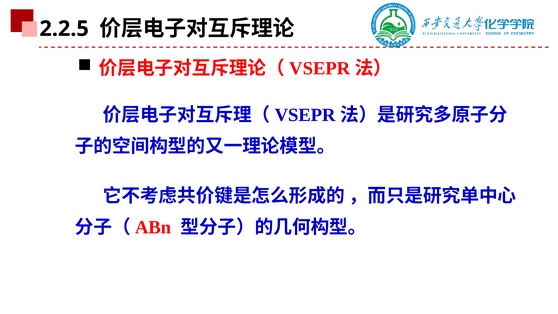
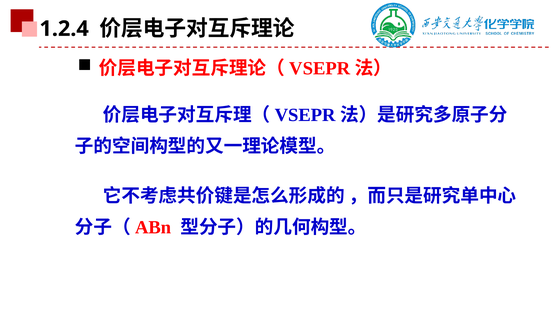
2.2.5: 2.2.5 -> 1.2.4
